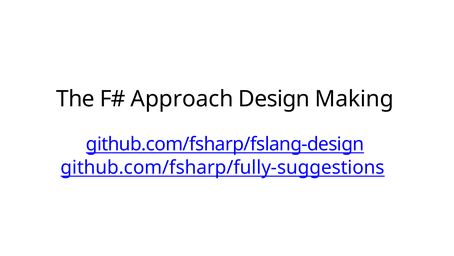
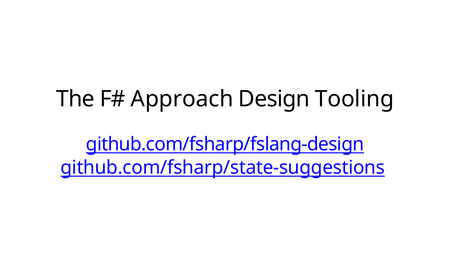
Making: Making -> Tooling
github.com/fsharp/fully-suggestions: github.com/fsharp/fully-suggestions -> github.com/fsharp/state-suggestions
